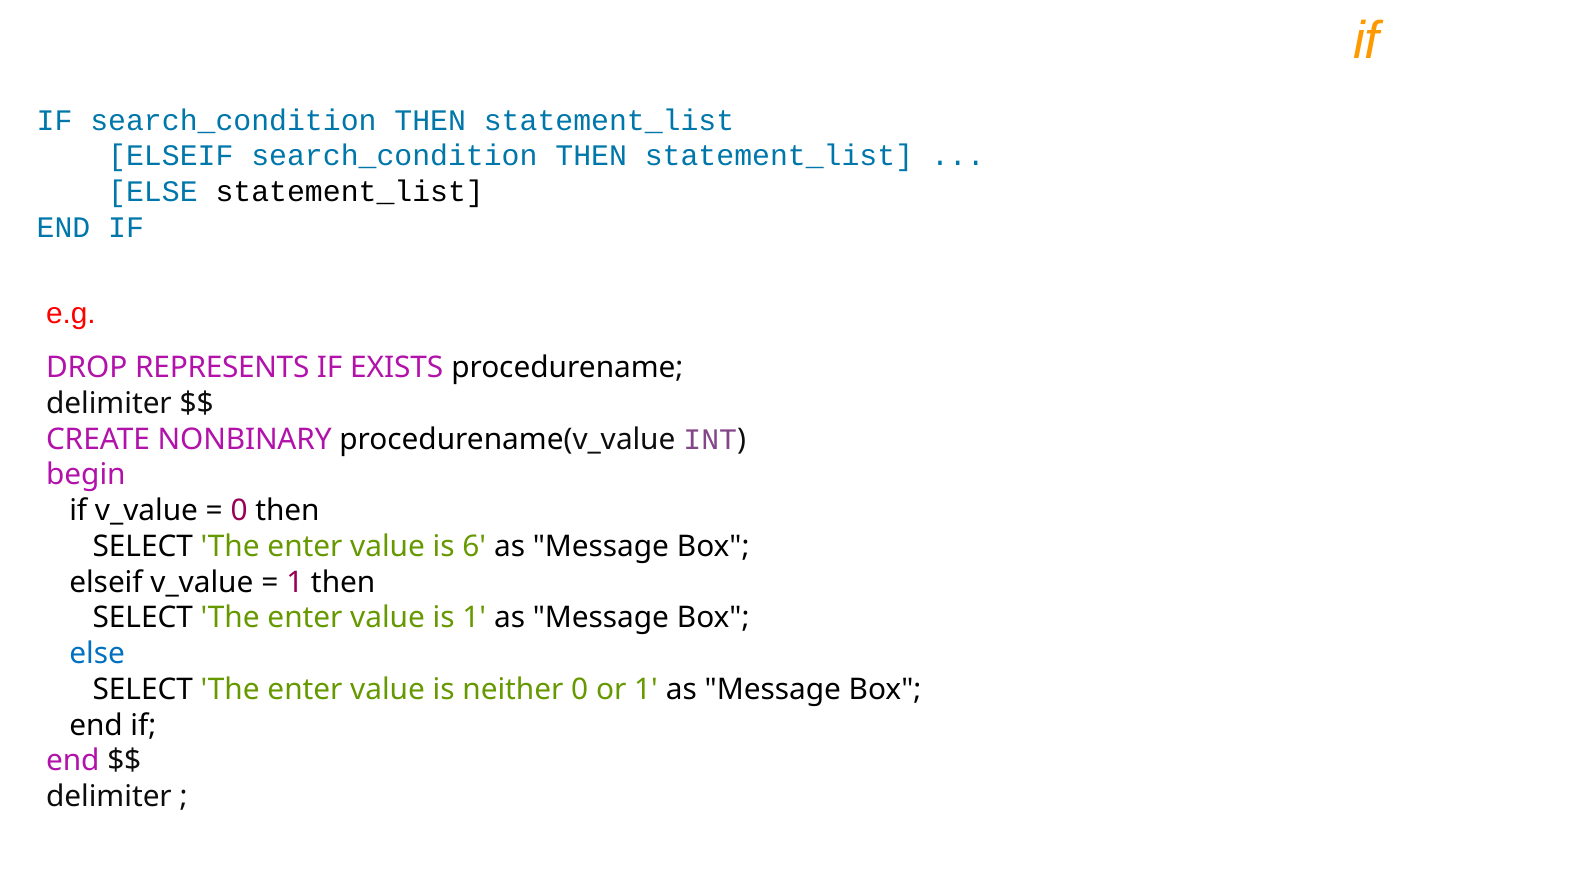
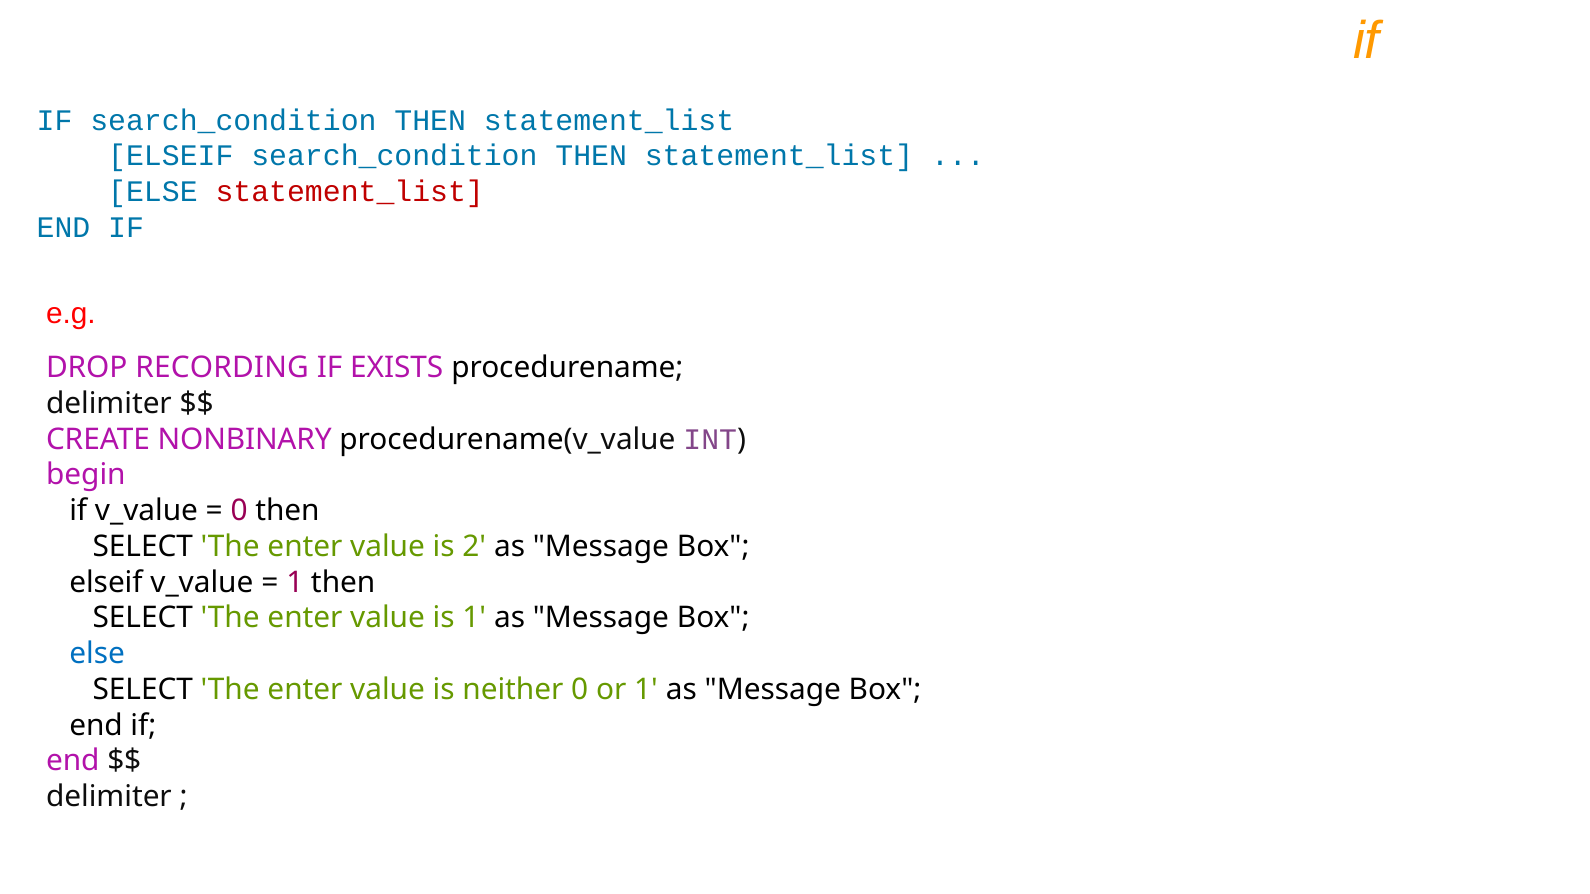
statement_list at (350, 192) colour: black -> red
REPRESENTS: REPRESENTS -> RECORDING
6: 6 -> 2
